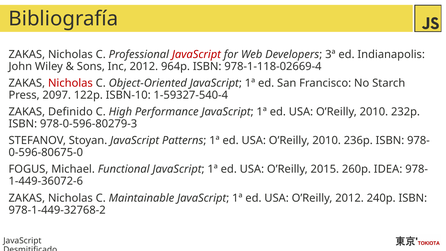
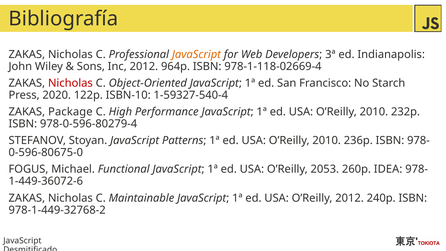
JavaScript at (196, 54) colour: red -> orange
2097: 2097 -> 2020
Definido: Definido -> Package
978-0-596-80279-3: 978-0-596-80279-3 -> 978-0-596-80279-4
2015: 2015 -> 2053
